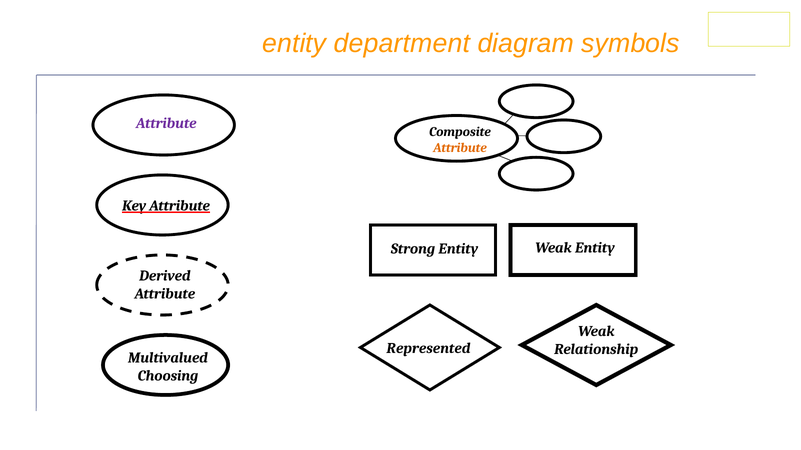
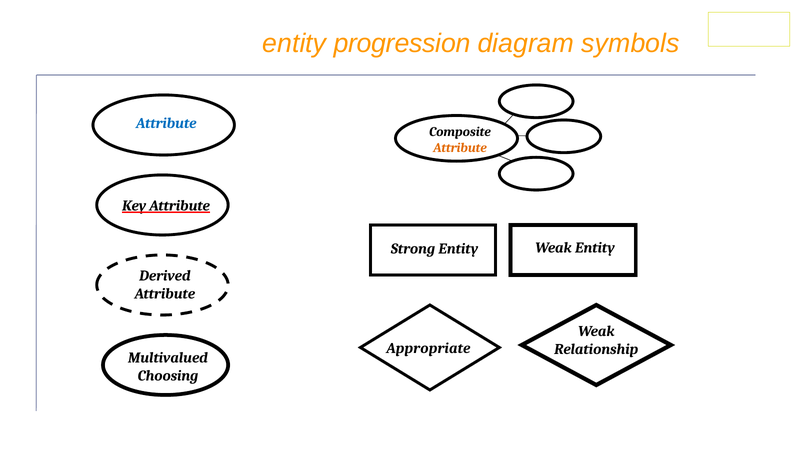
department: department -> progression
Attribute at (166, 123) colour: purple -> blue
Represented: Represented -> Appropriate
